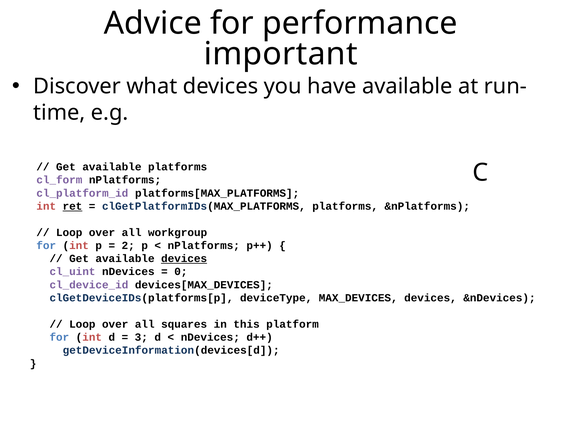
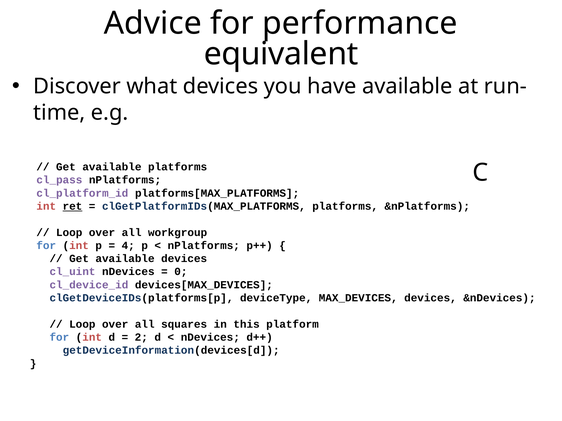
important: important -> equivalent
cl_form: cl_form -> cl_pass
2: 2 -> 4
devices at (184, 259) underline: present -> none
3: 3 -> 2
